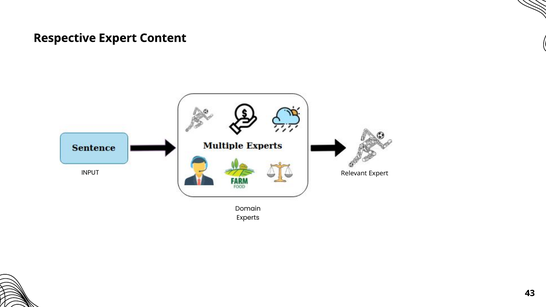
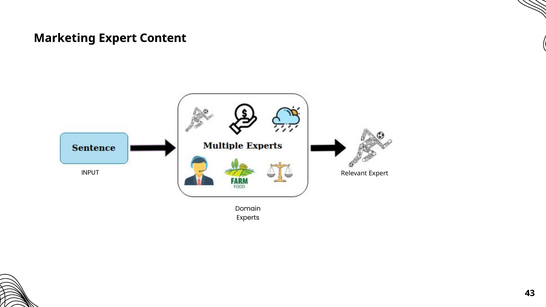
Respective: Respective -> Marketing
